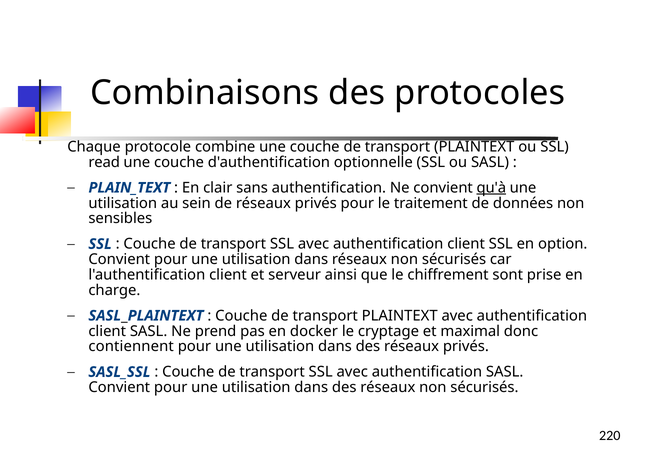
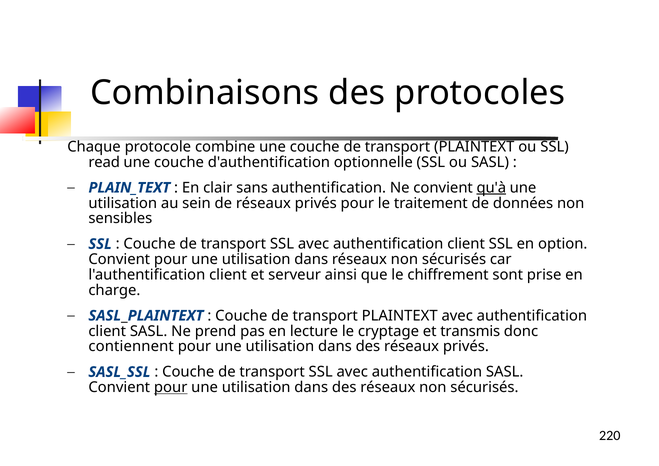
docker: docker -> lecture
maximal: maximal -> transmis
pour at (171, 387) underline: none -> present
